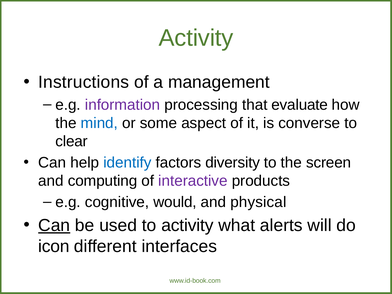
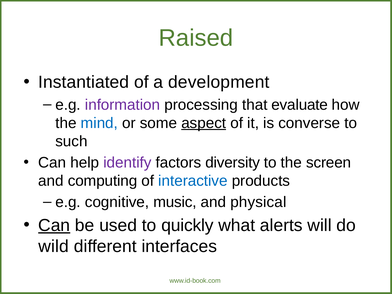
Activity at (196, 38): Activity -> Raised
Instructions: Instructions -> Instantiated
management: management -> development
aspect underline: none -> present
clear: clear -> such
identify colour: blue -> purple
interactive colour: purple -> blue
would: would -> music
to activity: activity -> quickly
icon: icon -> wild
